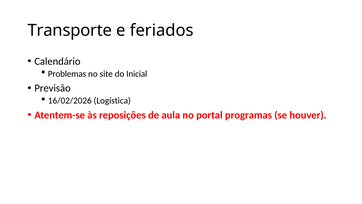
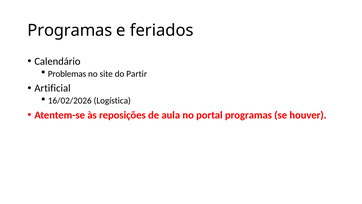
Transporte at (70, 30): Transporte -> Programas
Inicial: Inicial -> Partir
Previsão: Previsão -> Artificial
